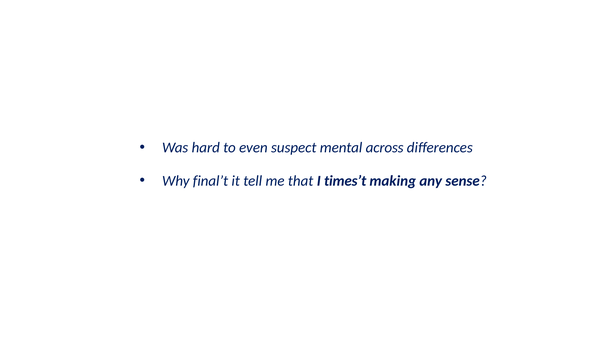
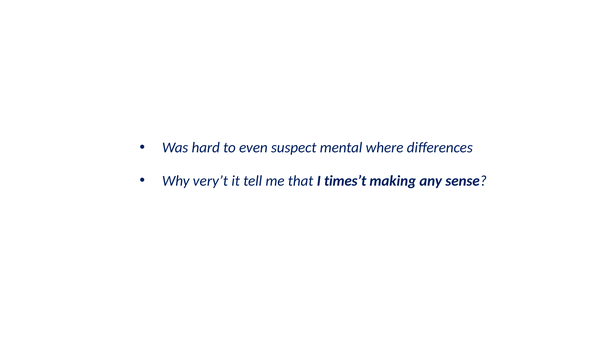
across: across -> where
final’t: final’t -> very’t
